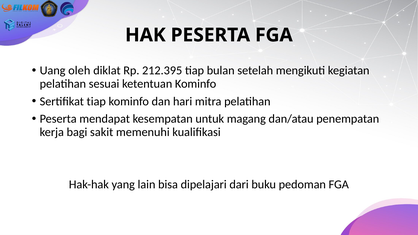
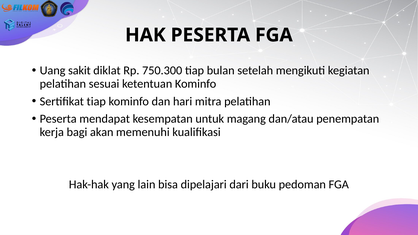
oleh: oleh -> sakit
212.395: 212.395 -> 750.300
sakit: sakit -> akan
